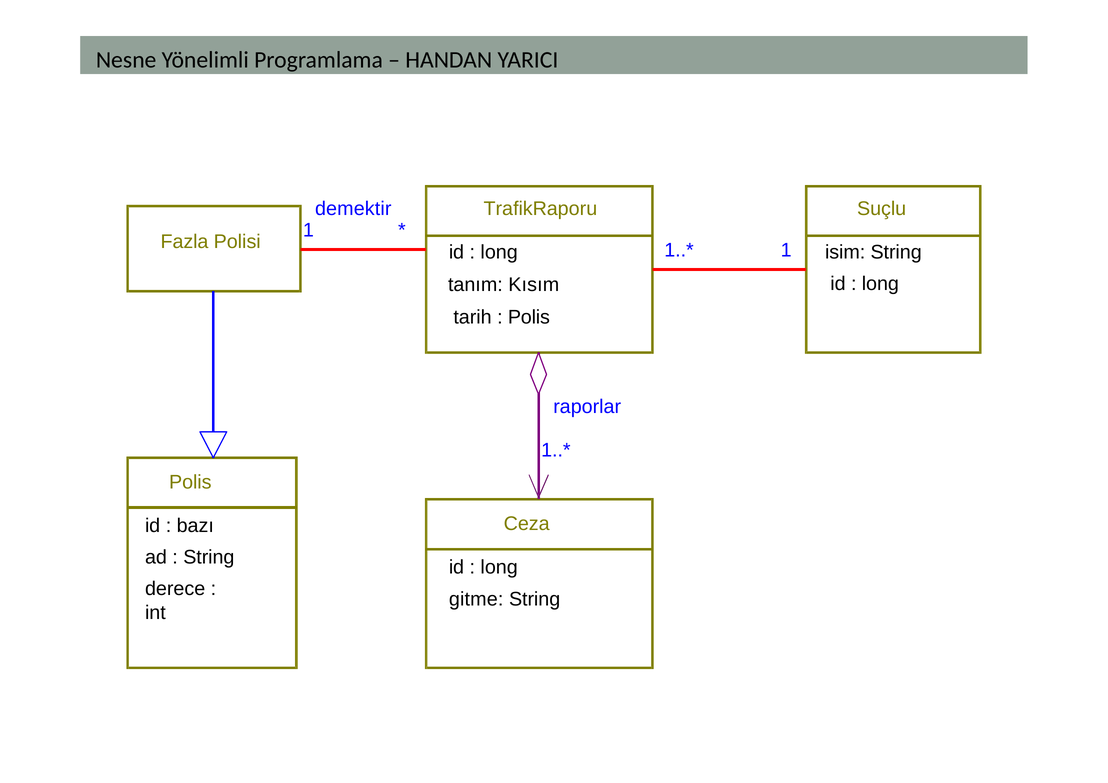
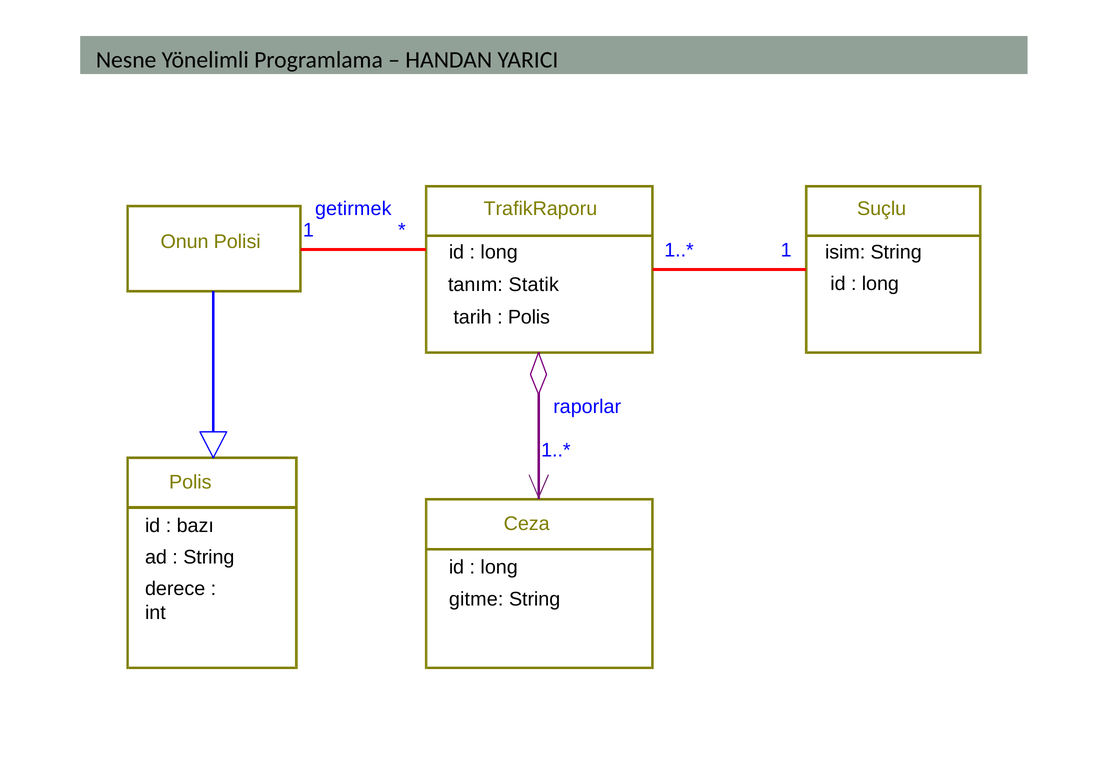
demektir: demektir -> getirmek
Fazla: Fazla -> Onun
Kısım: Kısım -> Statik
